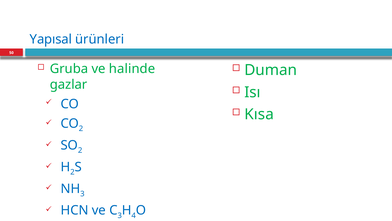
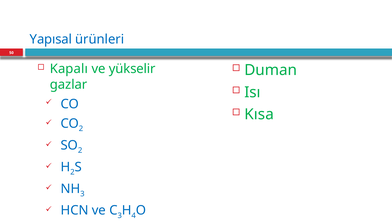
Gruba: Gruba -> Kapalı
halinde: halinde -> yükselir
